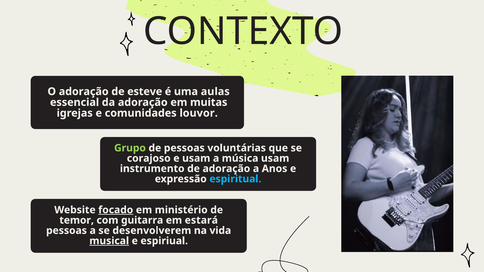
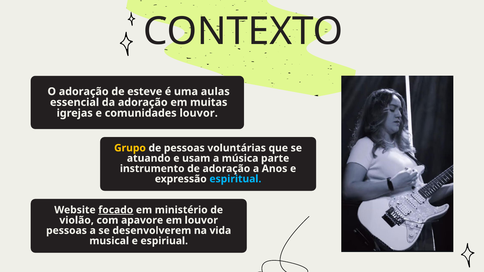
Grupo colour: light green -> yellow
corajoso: corajoso -> atuando
música usam: usam -> parte
temor: temor -> violão
guitarra: guitarra -> apavore
em estará: estará -> louvor
musical underline: present -> none
